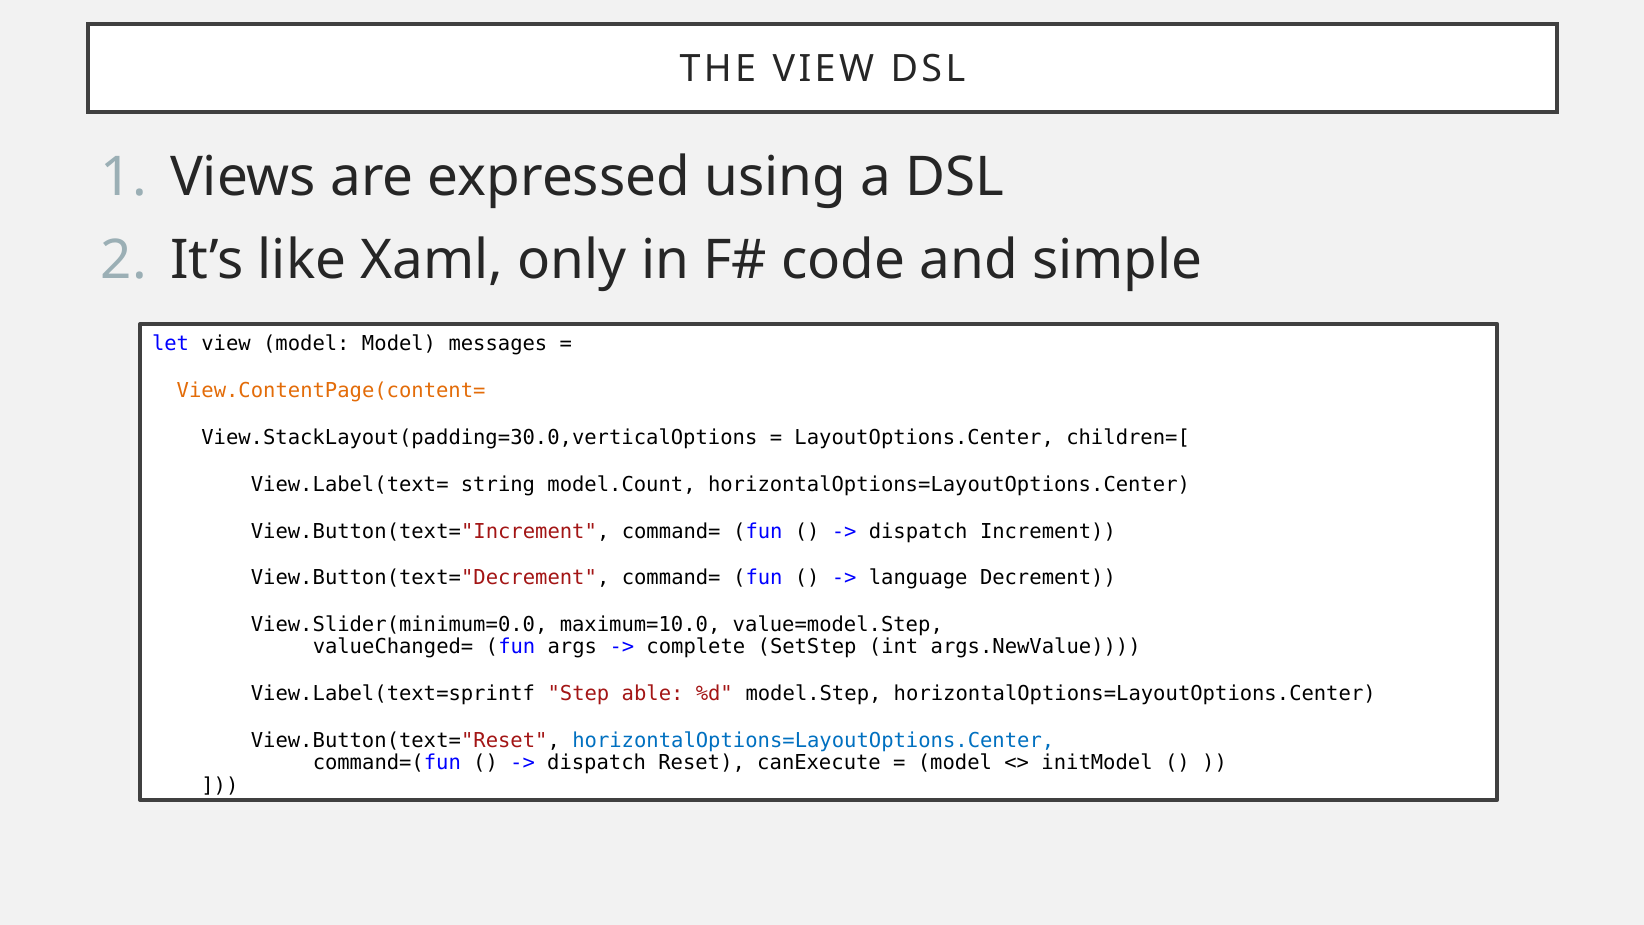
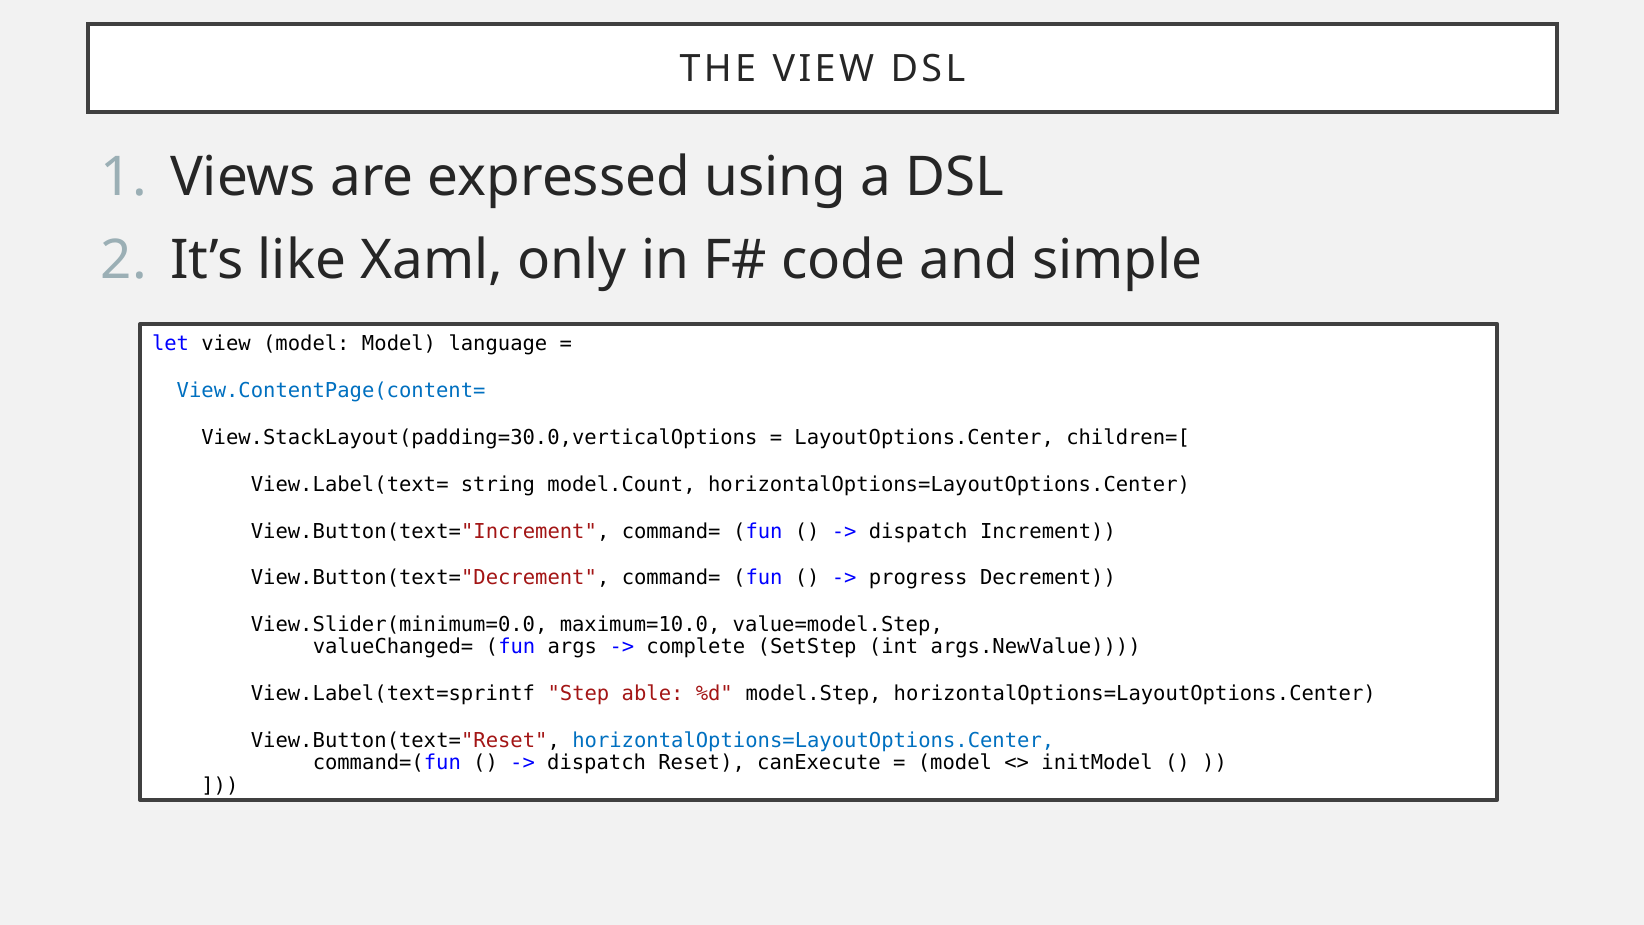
messages: messages -> language
View.ContentPage(content= colour: orange -> blue
language: language -> progress
